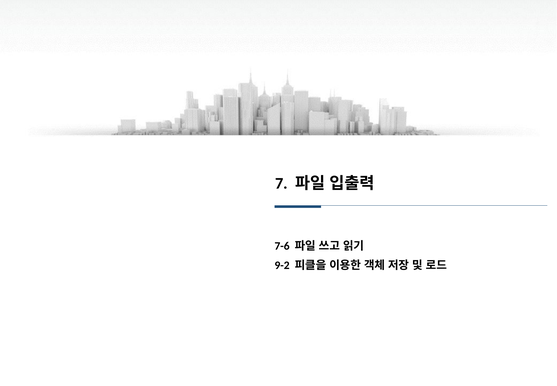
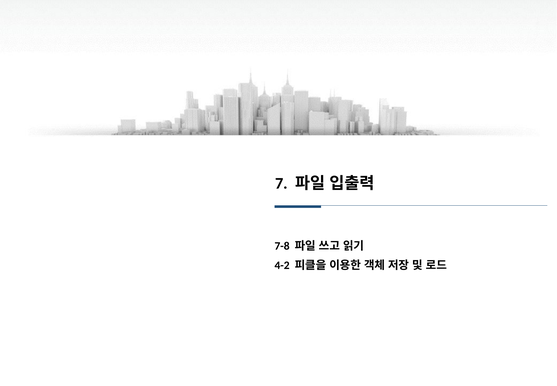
7-6: 7-6 -> 7-8
9-2: 9-2 -> 4-2
